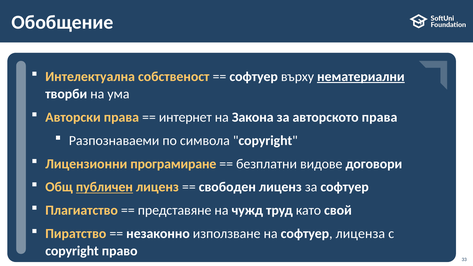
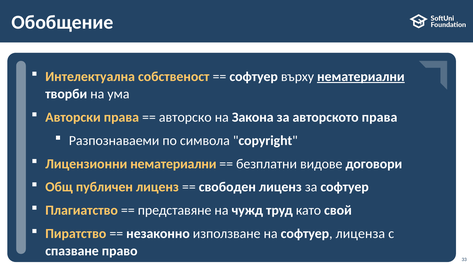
интернет: интернет -> авторско
Лицензионни програмиране: програмиране -> нематериални
публичен underline: present -> none
copyright at (72, 251): copyright -> спазване
